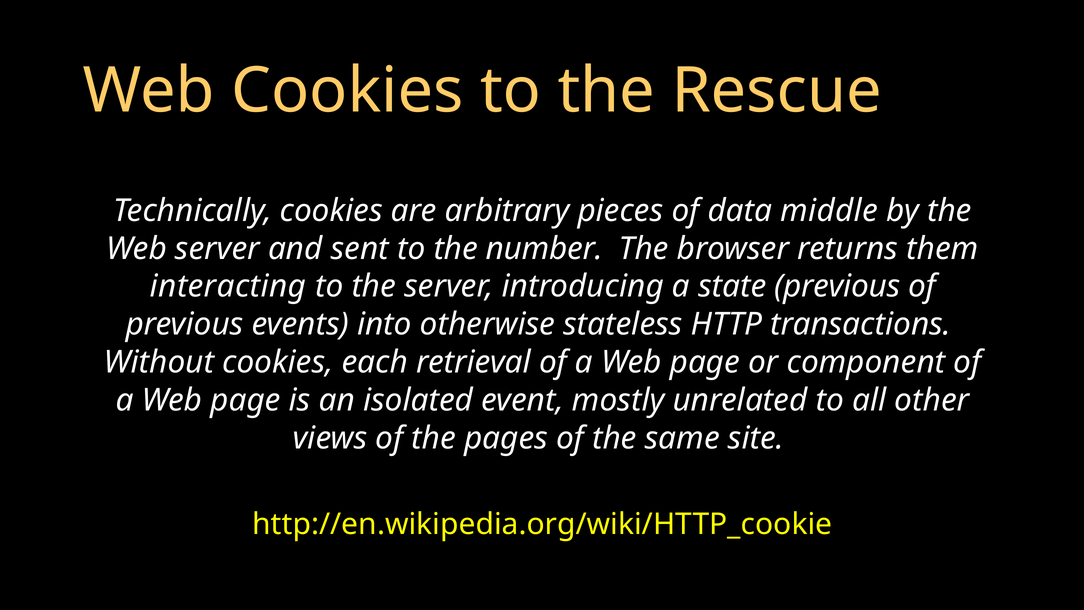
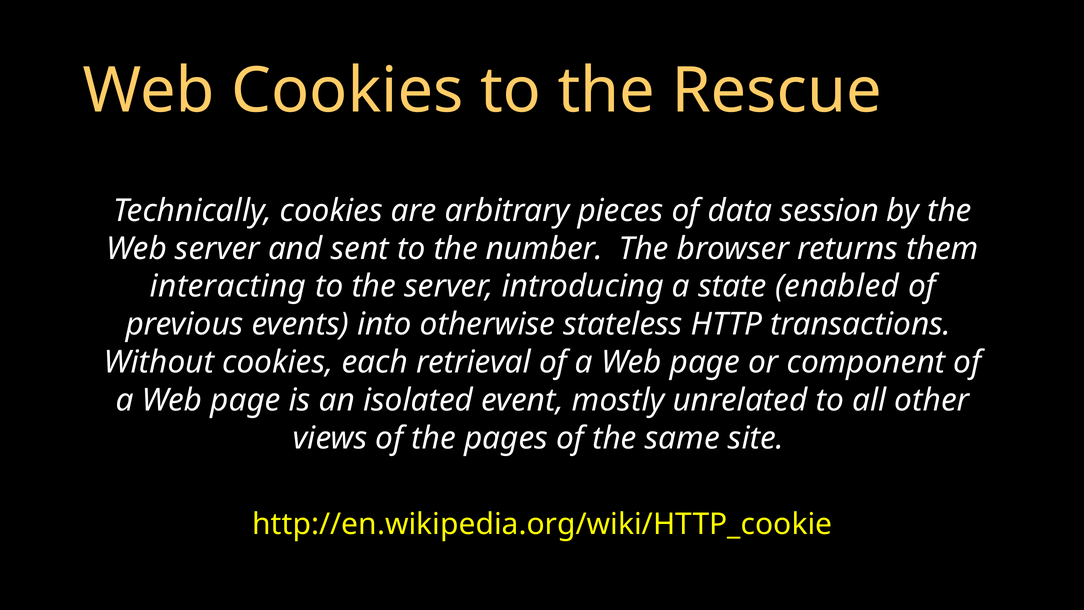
middle: middle -> session
state previous: previous -> enabled
